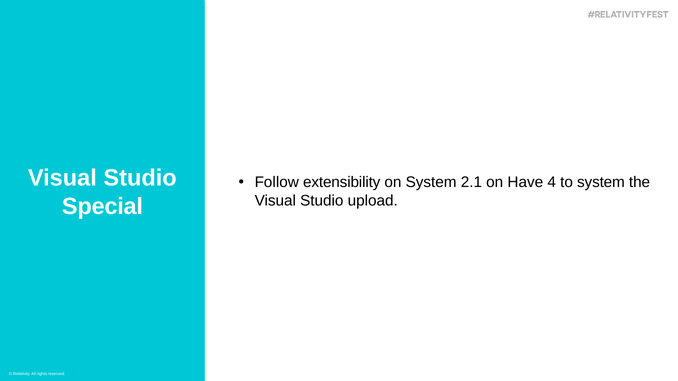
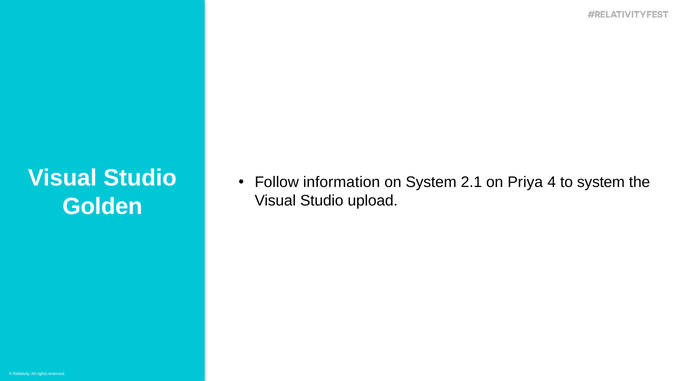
extensibility: extensibility -> information
Have: Have -> Priya
Special: Special -> Golden
